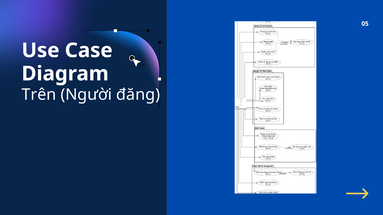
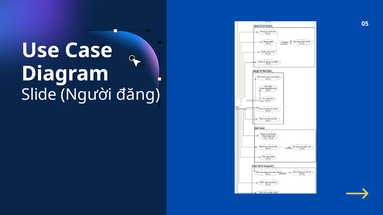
Trên: Trên -> Slide
